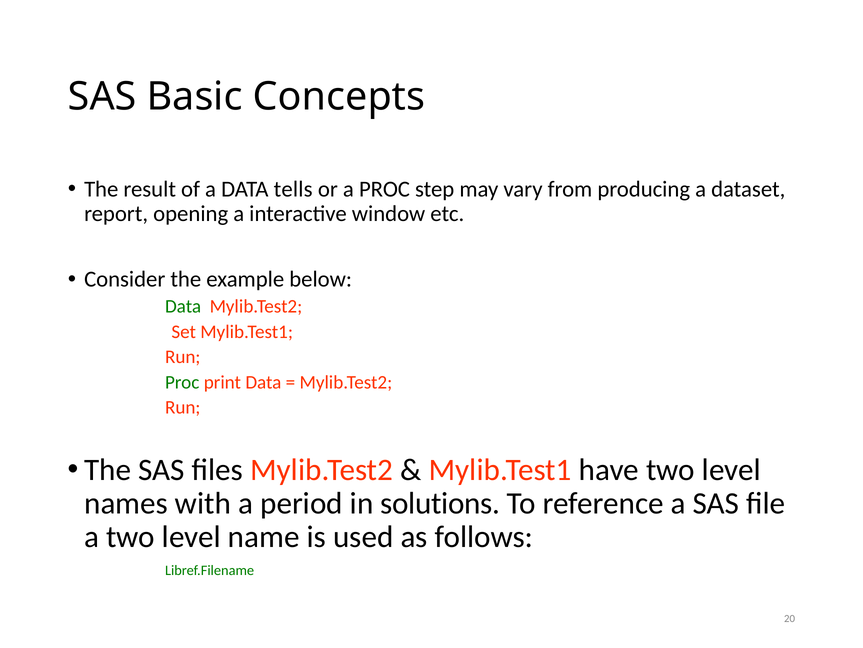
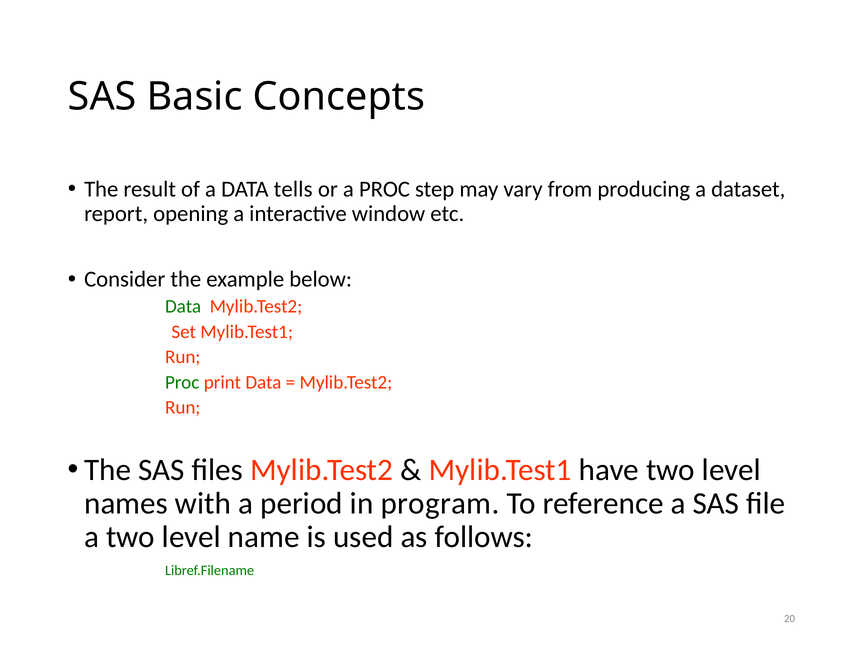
solutions: solutions -> program
